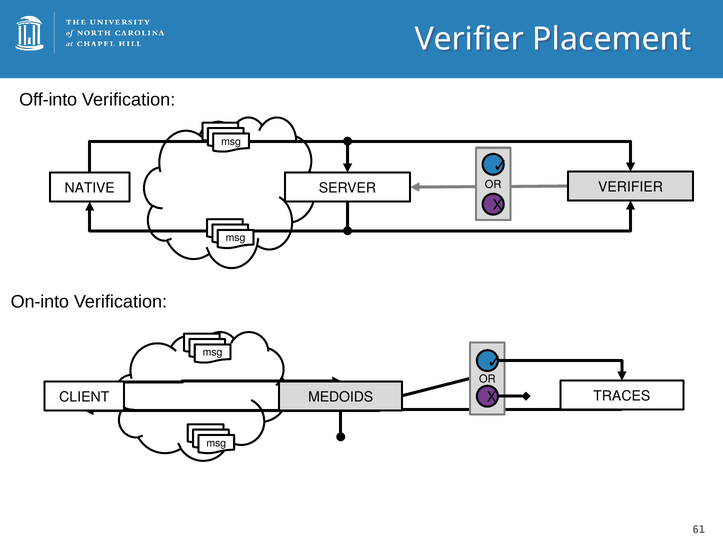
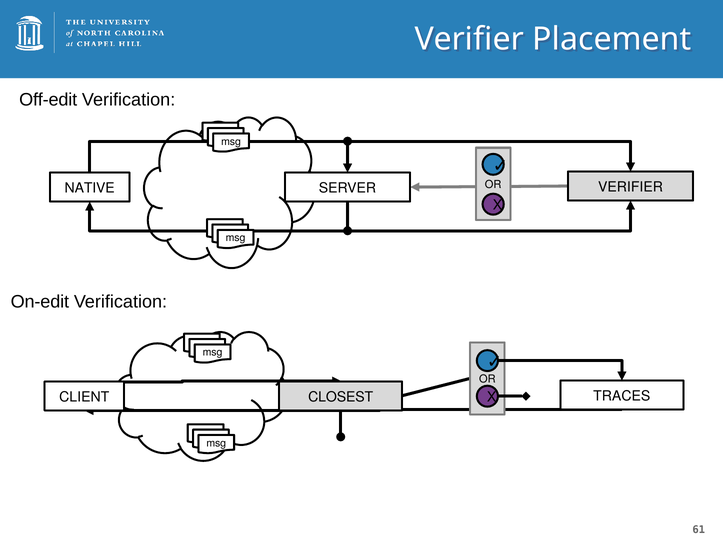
Off-into: Off-into -> Off-edit
On-into: On-into -> On-edit
MEDOIDS: MEDOIDS -> CLOSEST
